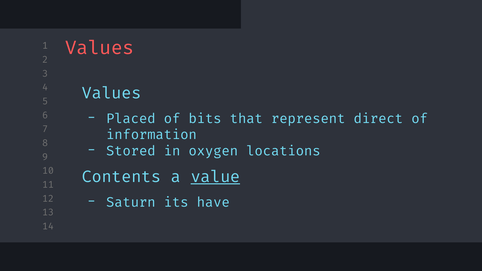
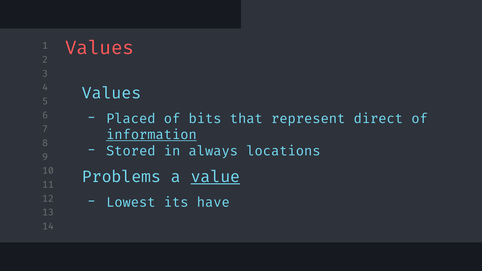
information underline: none -> present
oxygen: oxygen -> always
Contents: Contents -> Problems
Saturn: Saturn -> Lowest
